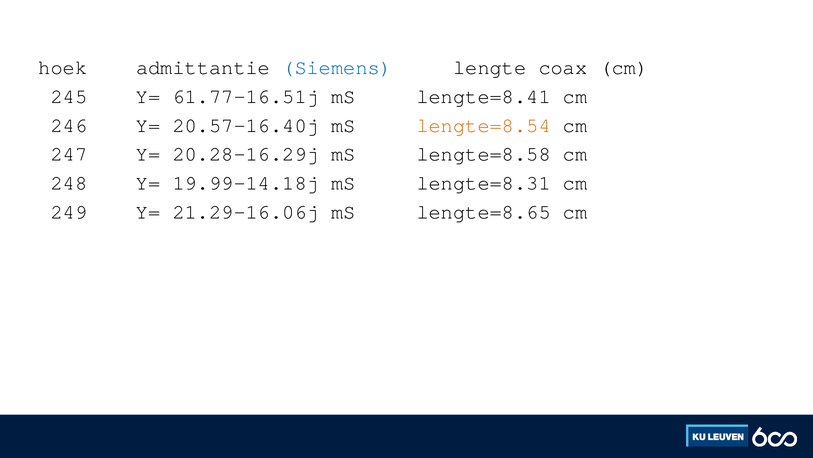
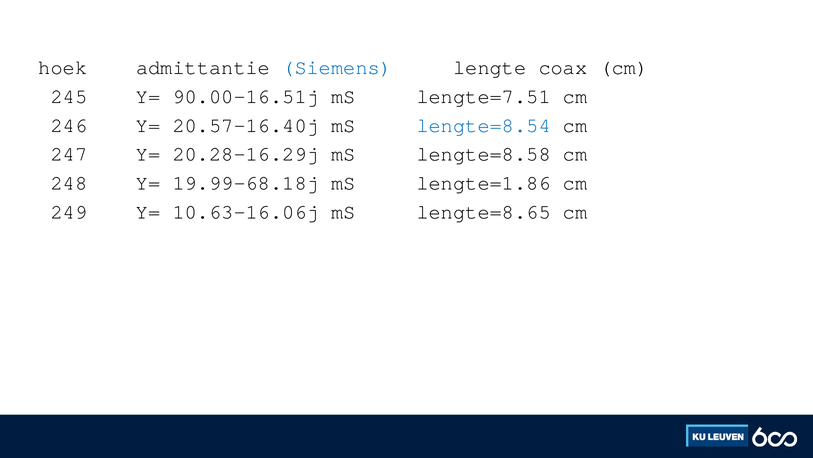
61.77-16.51j: 61.77-16.51j -> 90.00-16.51j
lengte=8.41: lengte=8.41 -> lengte=7.51
lengte=8.54 colour: orange -> blue
19.99-14.18j: 19.99-14.18j -> 19.99-68.18j
lengte=8.31: lengte=8.31 -> lengte=1.86
21.29-16.06j: 21.29-16.06j -> 10.63-16.06j
